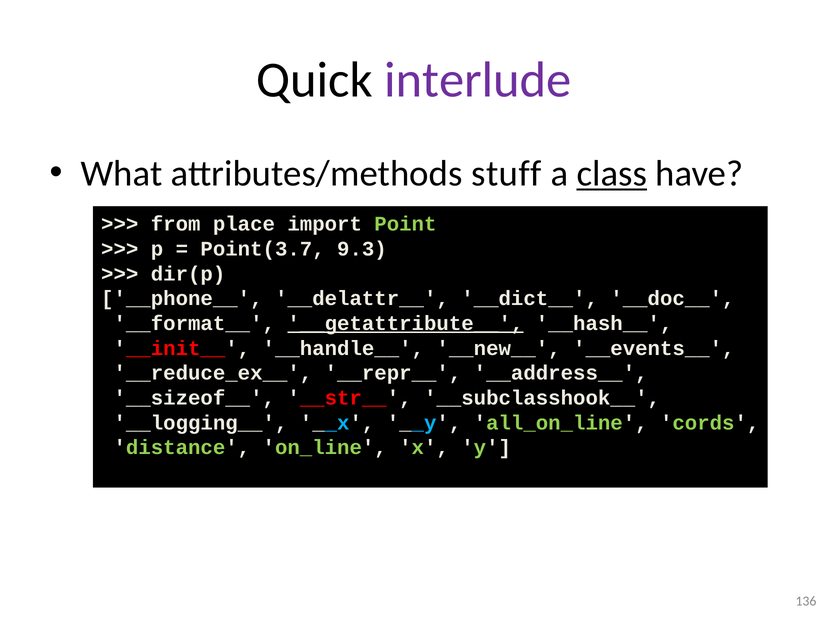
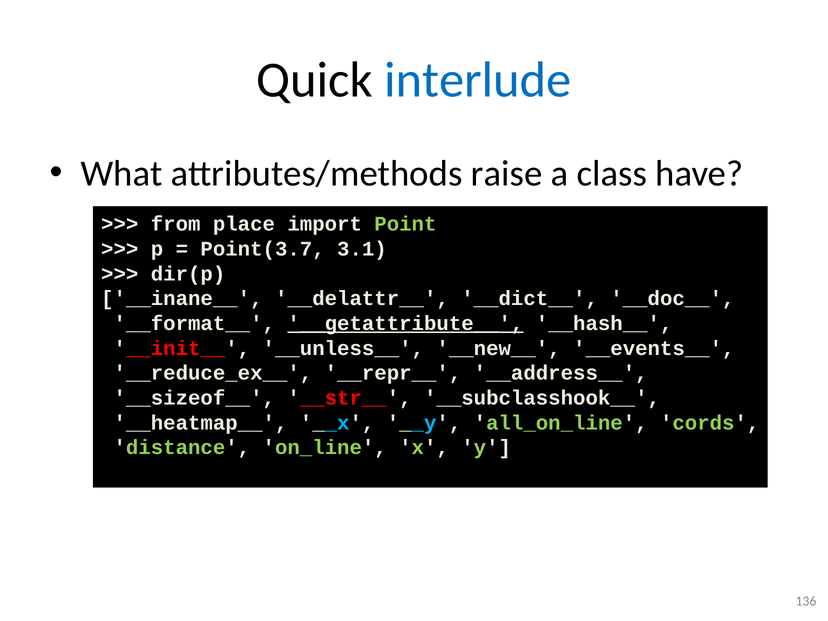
interlude colour: purple -> blue
stuff: stuff -> raise
class underline: present -> none
9.3: 9.3 -> 3.1
__phone__: __phone__ -> __inane__
__handle__: __handle__ -> __unless__
__logging__: __logging__ -> __heatmap__
